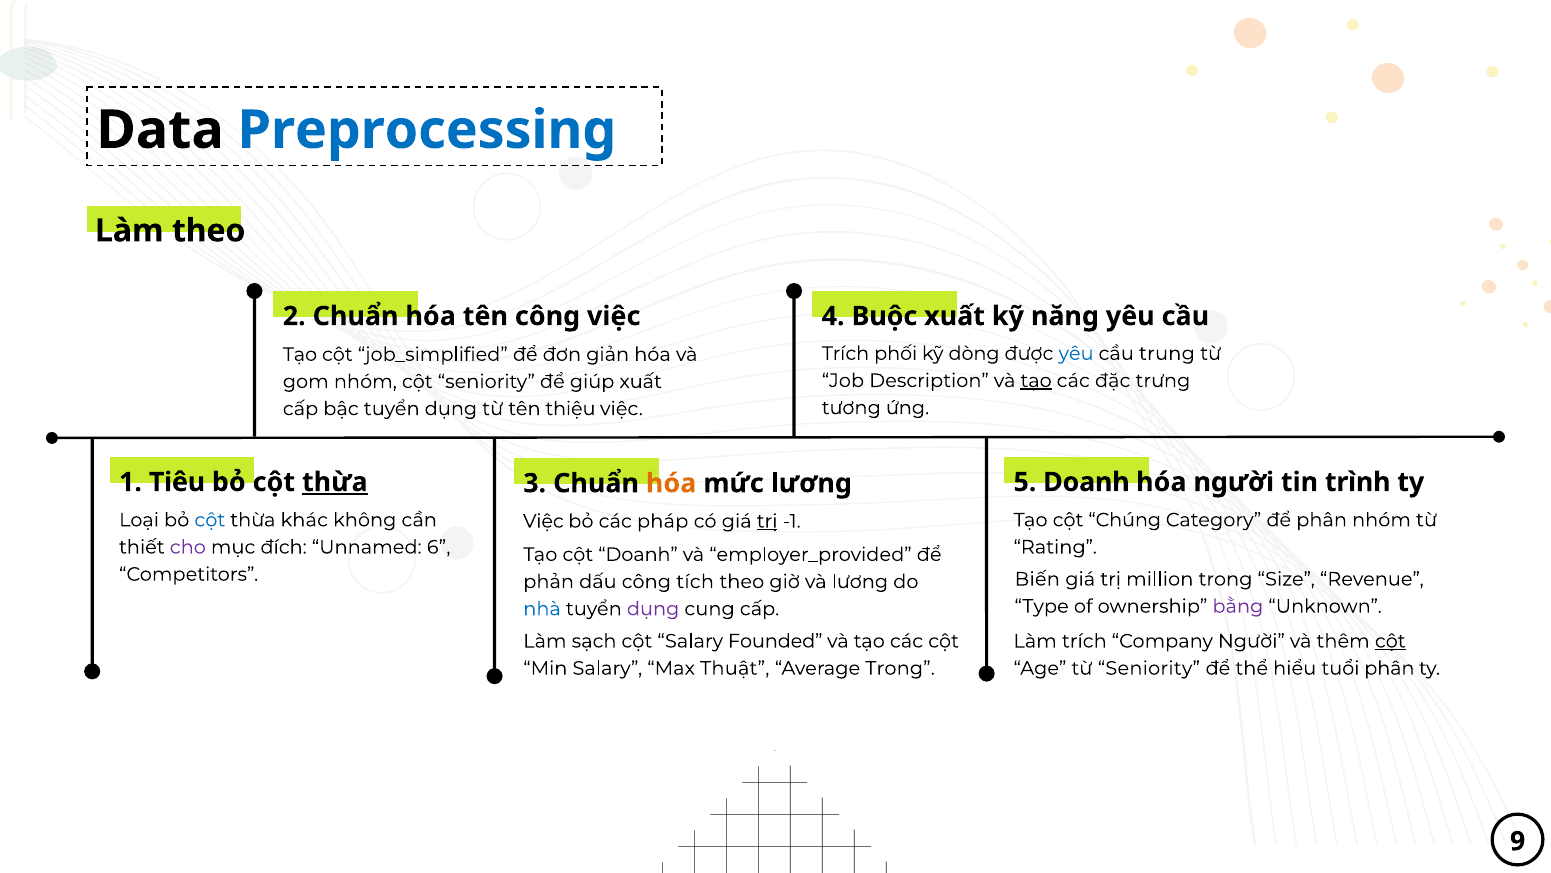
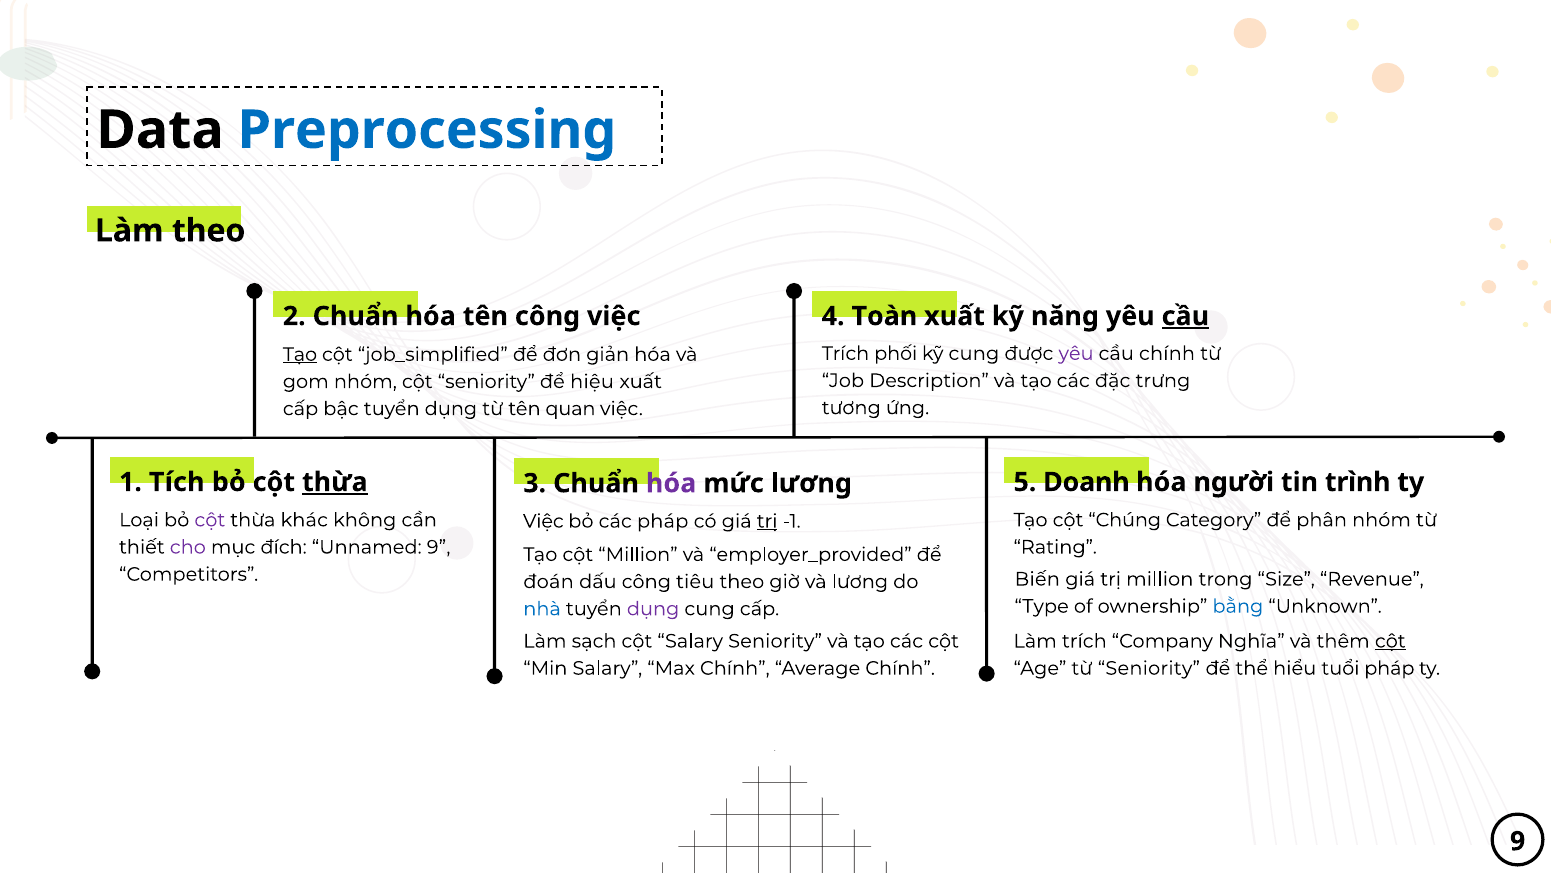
Buộc: Buộc -> Toàn
cầu at (1185, 316) underline: none -> present
kỹ dòng: dòng -> cung
yêu at (1076, 353) colour: blue -> purple
cầu trung: trung -> chính
Tạo at (300, 354) underline: none -> present
tạo at (1036, 380) underline: present -> none
giúp: giúp -> hiệu
thiệu: thiệu -> quan
Tiêu: Tiêu -> Tích
hóa at (671, 483) colour: orange -> purple
cột at (210, 520) colour: blue -> purple
Unnamed 6: 6 -> 9
cột Doanh: Doanh -> Million
phản: phản -> đoán
tích: tích -> tiêu
bằng colour: purple -> blue
Salary Founded: Founded -> Seniority
Company Người: Người -> Nghĩa
Max Thuật: Thuật -> Chính
Average Trong: Trong -> Chính
tuổi phân: phân -> pháp
